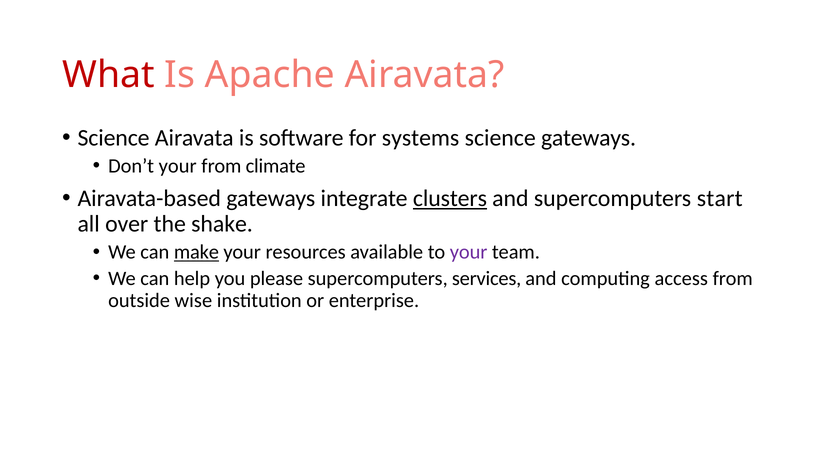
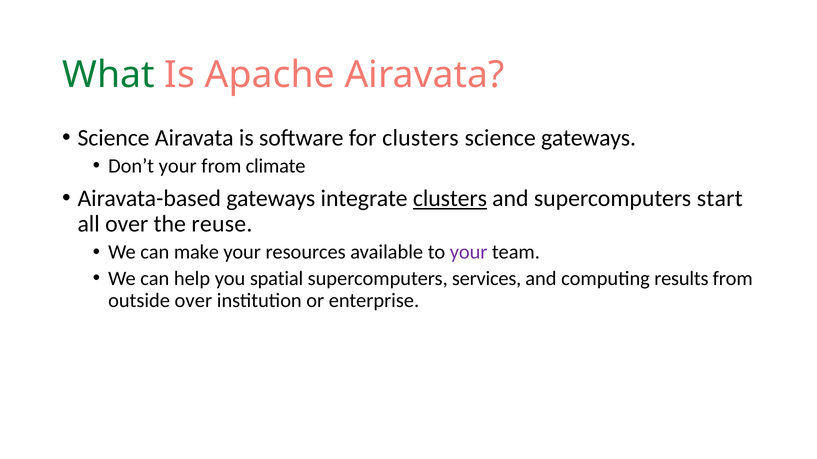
What colour: red -> green
for systems: systems -> clusters
shake: shake -> reuse
make underline: present -> none
please: please -> spatial
access: access -> results
outside wise: wise -> over
